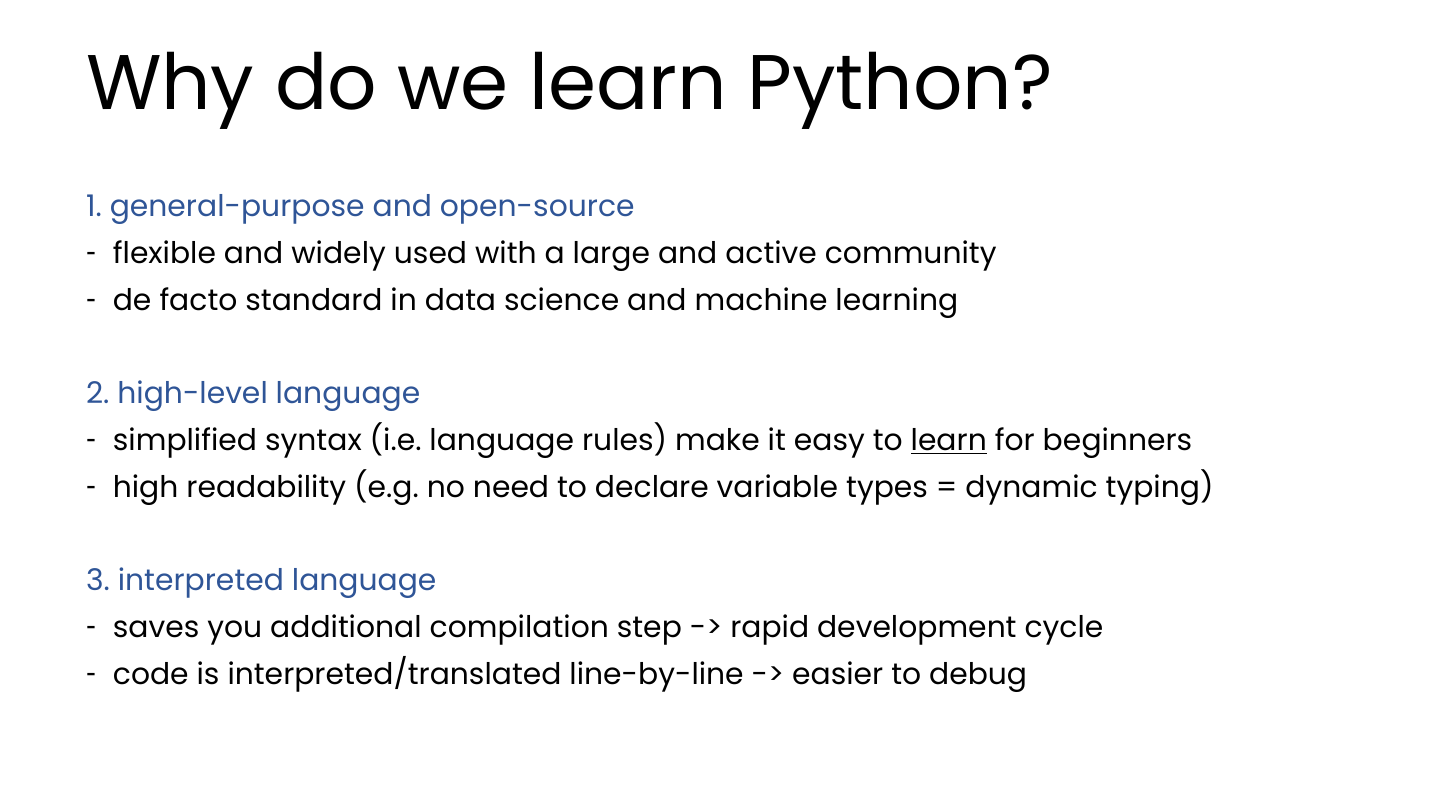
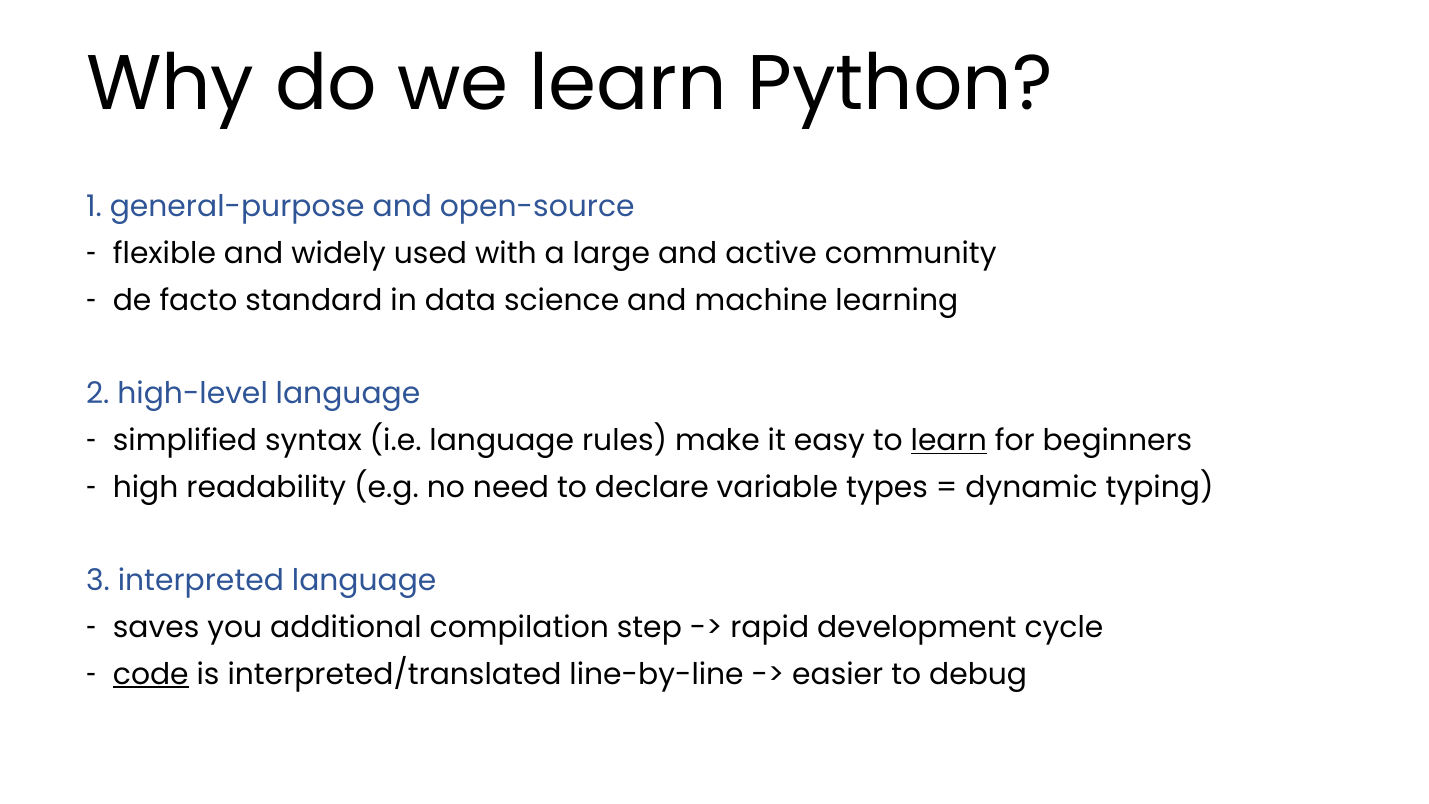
code underline: none -> present
